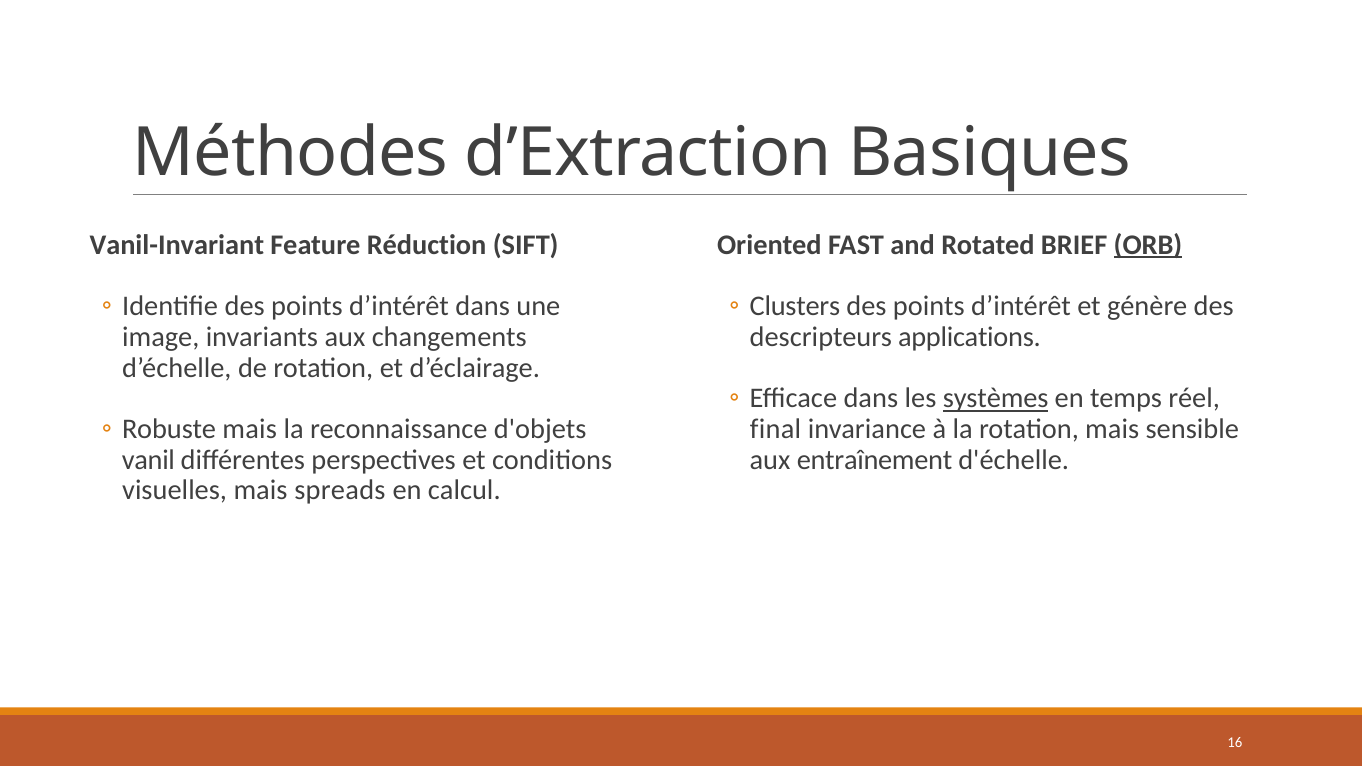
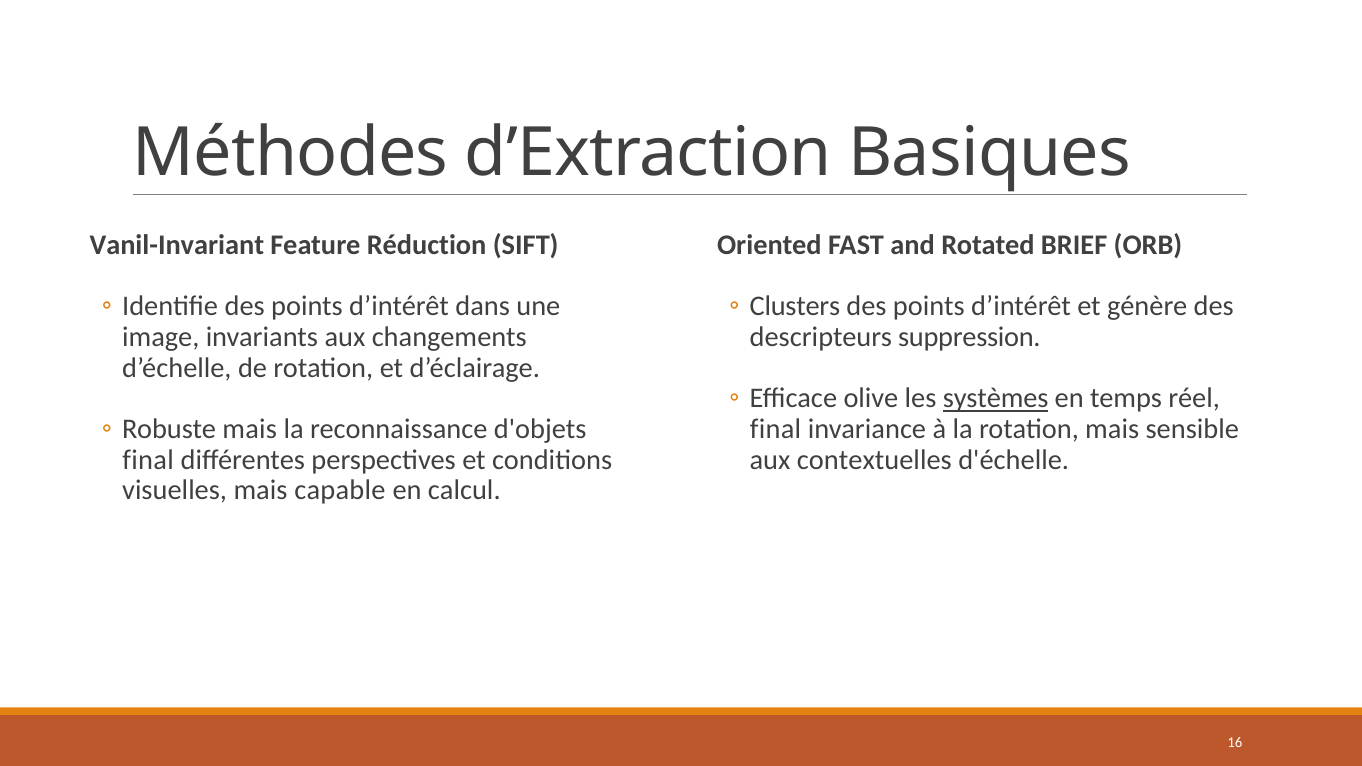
ORB underline: present -> none
applications: applications -> suppression
Efficace dans: dans -> olive
vanil at (148, 460): vanil -> final
entraînement: entraînement -> contextuelles
spreads: spreads -> capable
